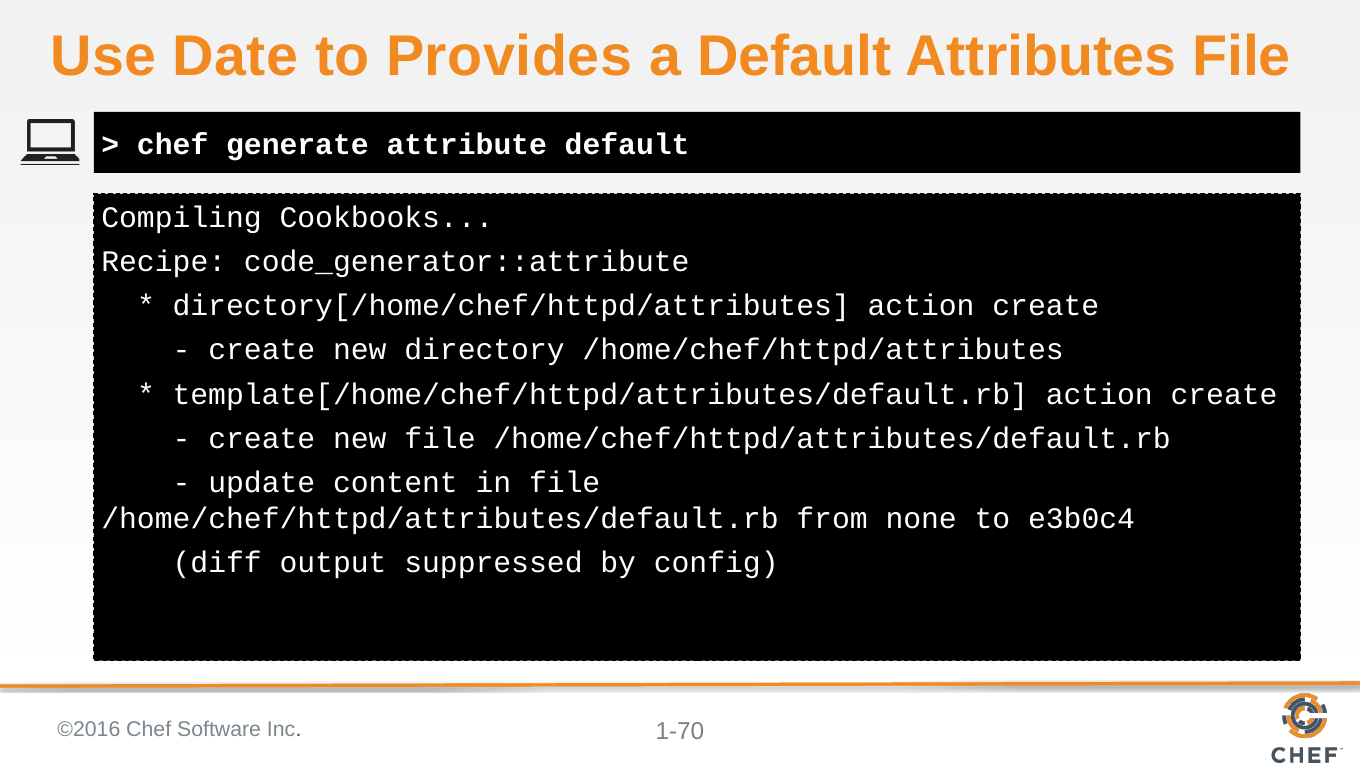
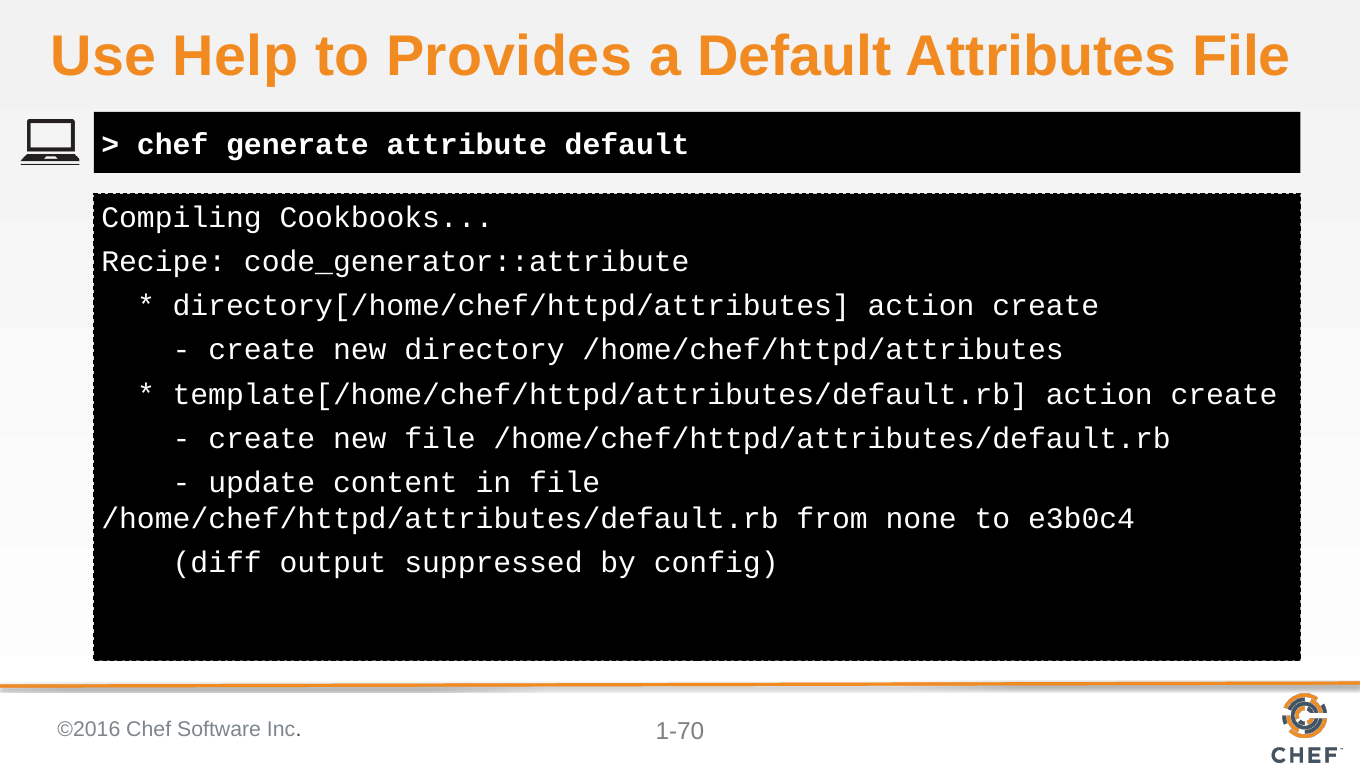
Date: Date -> Help
